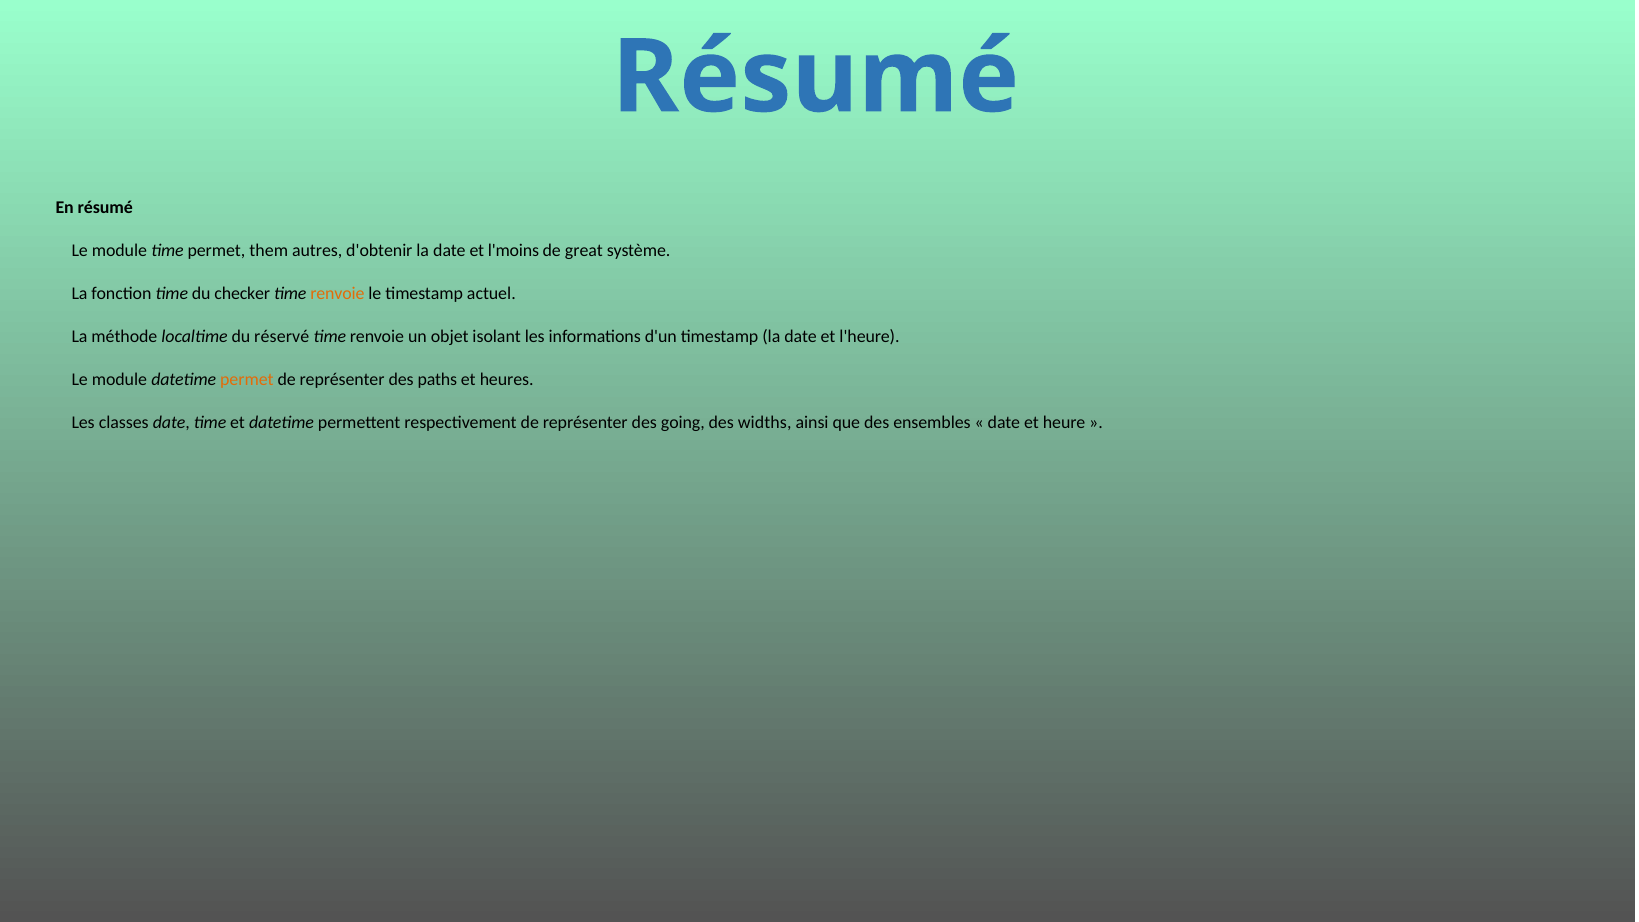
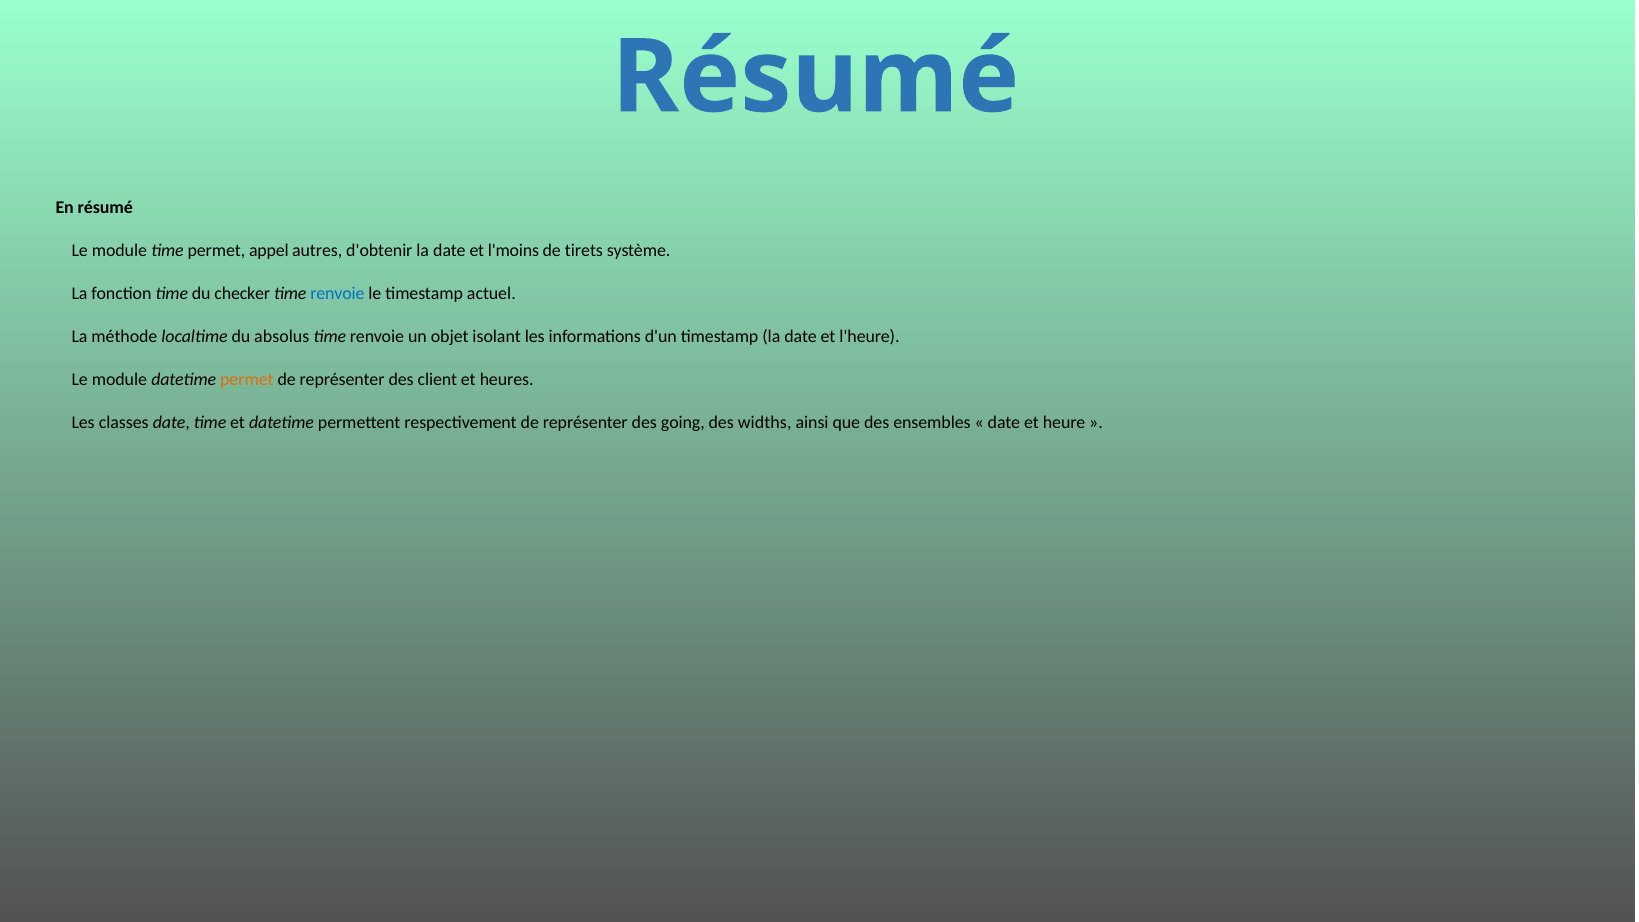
them: them -> appel
great: great -> tirets
renvoie at (337, 294) colour: orange -> blue
réservé: réservé -> absolus
paths: paths -> client
